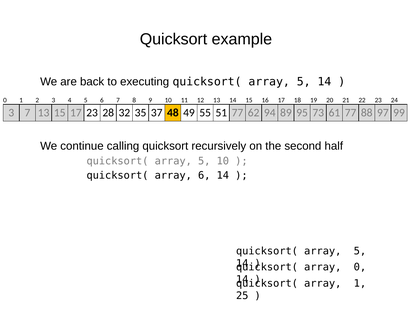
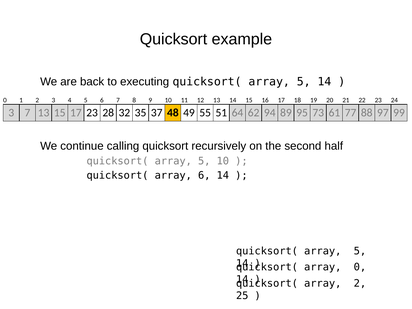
51 77: 77 -> 64
array 1: 1 -> 2
